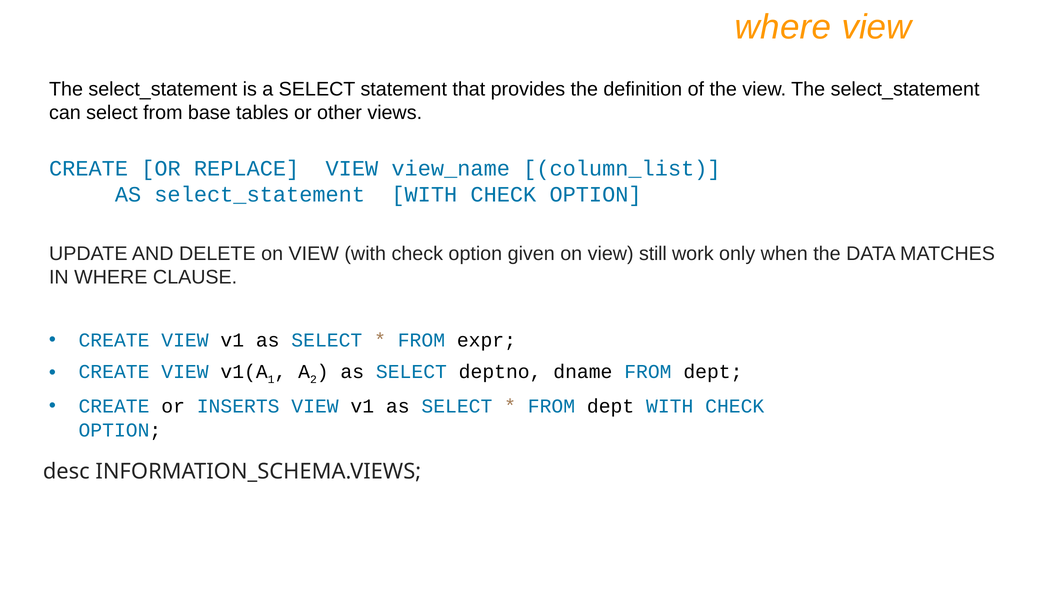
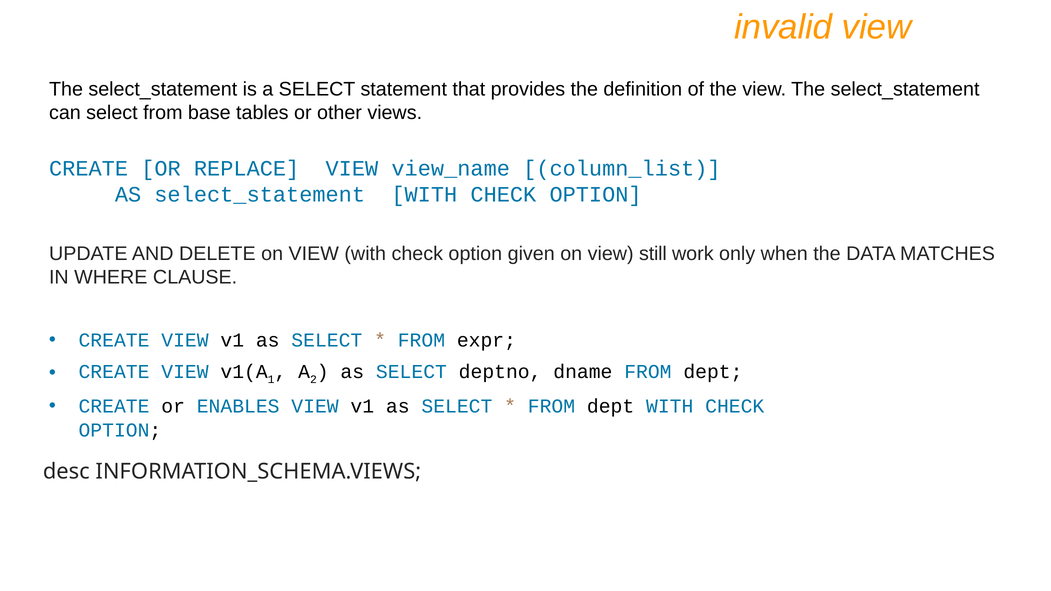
where at (783, 27): where -> invalid
INSERTS: INSERTS -> ENABLES
